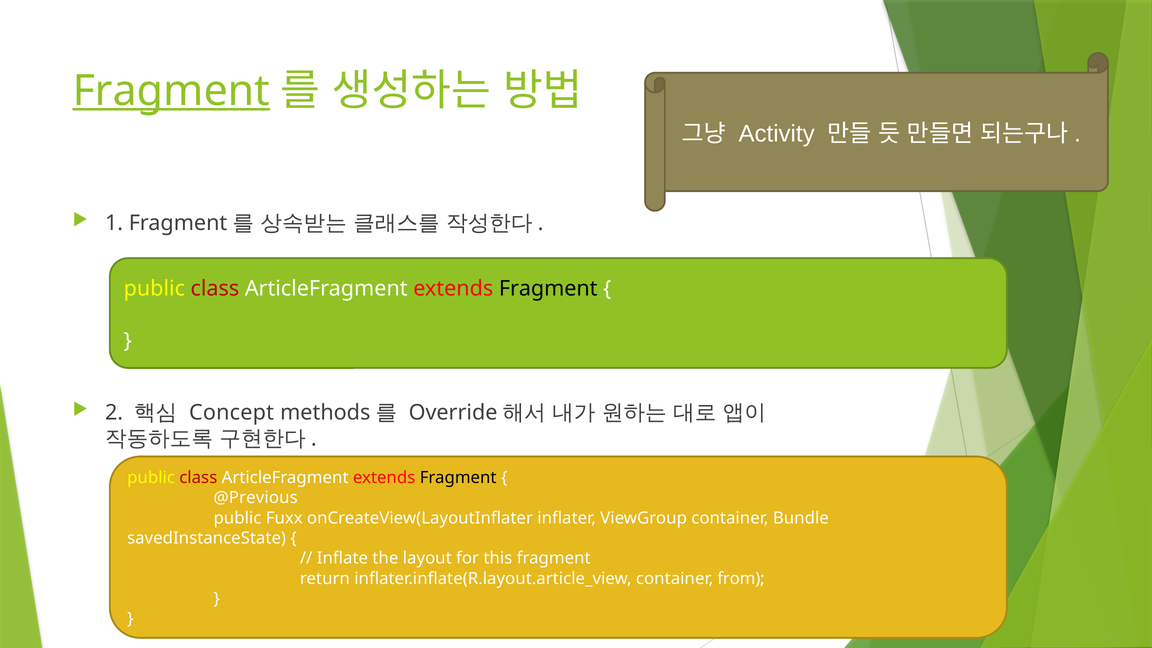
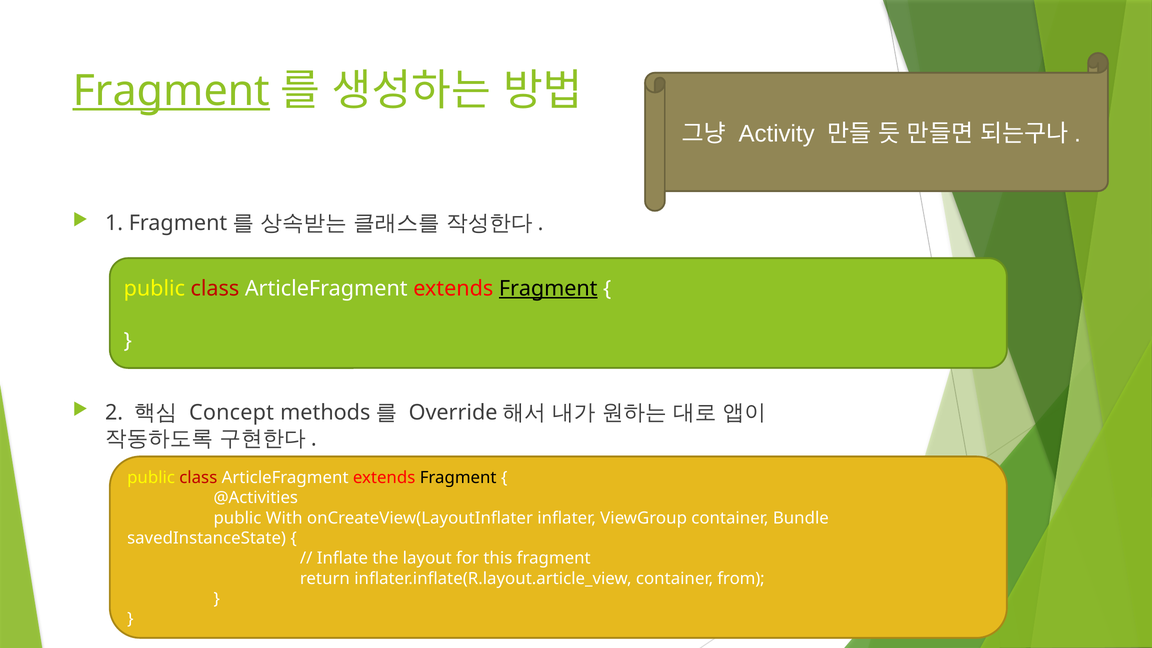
Fragment at (548, 289) underline: none -> present
@Previous: @Previous -> @Activities
Fuxx: Fuxx -> With
